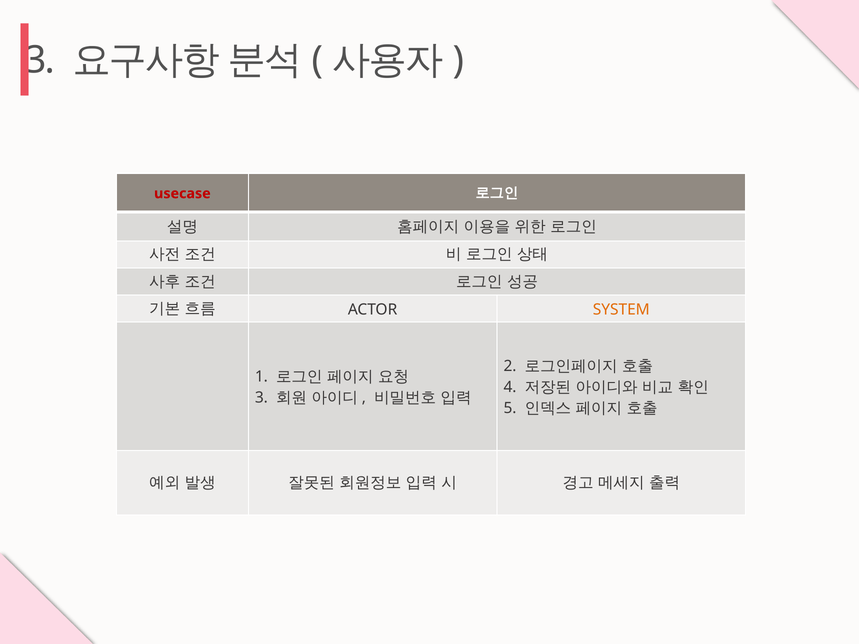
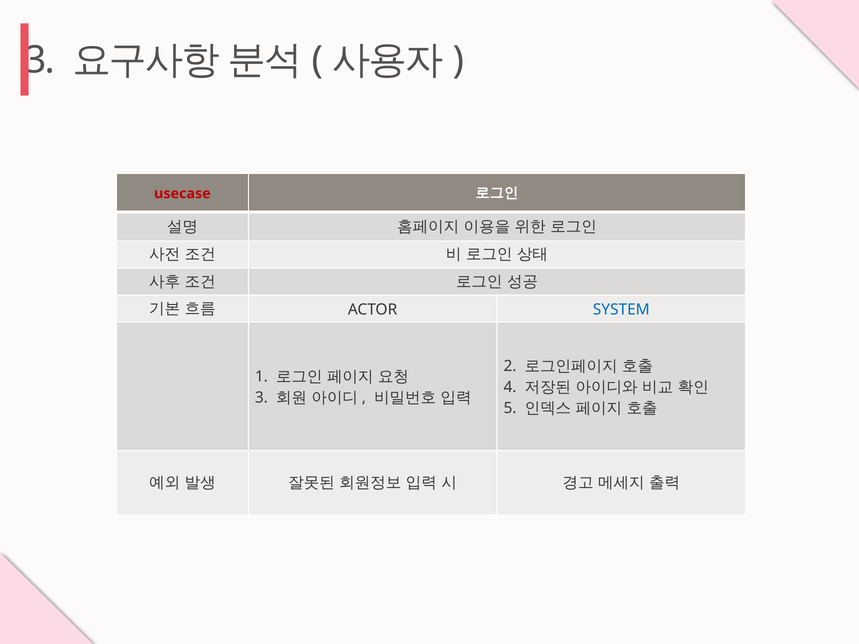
SYSTEM colour: orange -> blue
